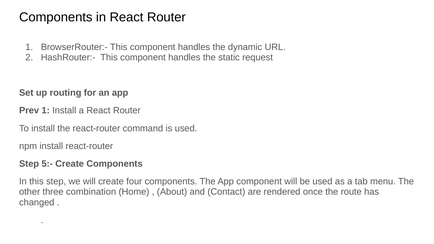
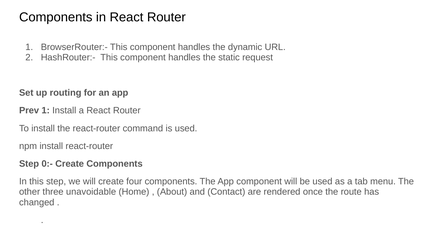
5:-: 5:- -> 0:-
combination: combination -> unavoidable
